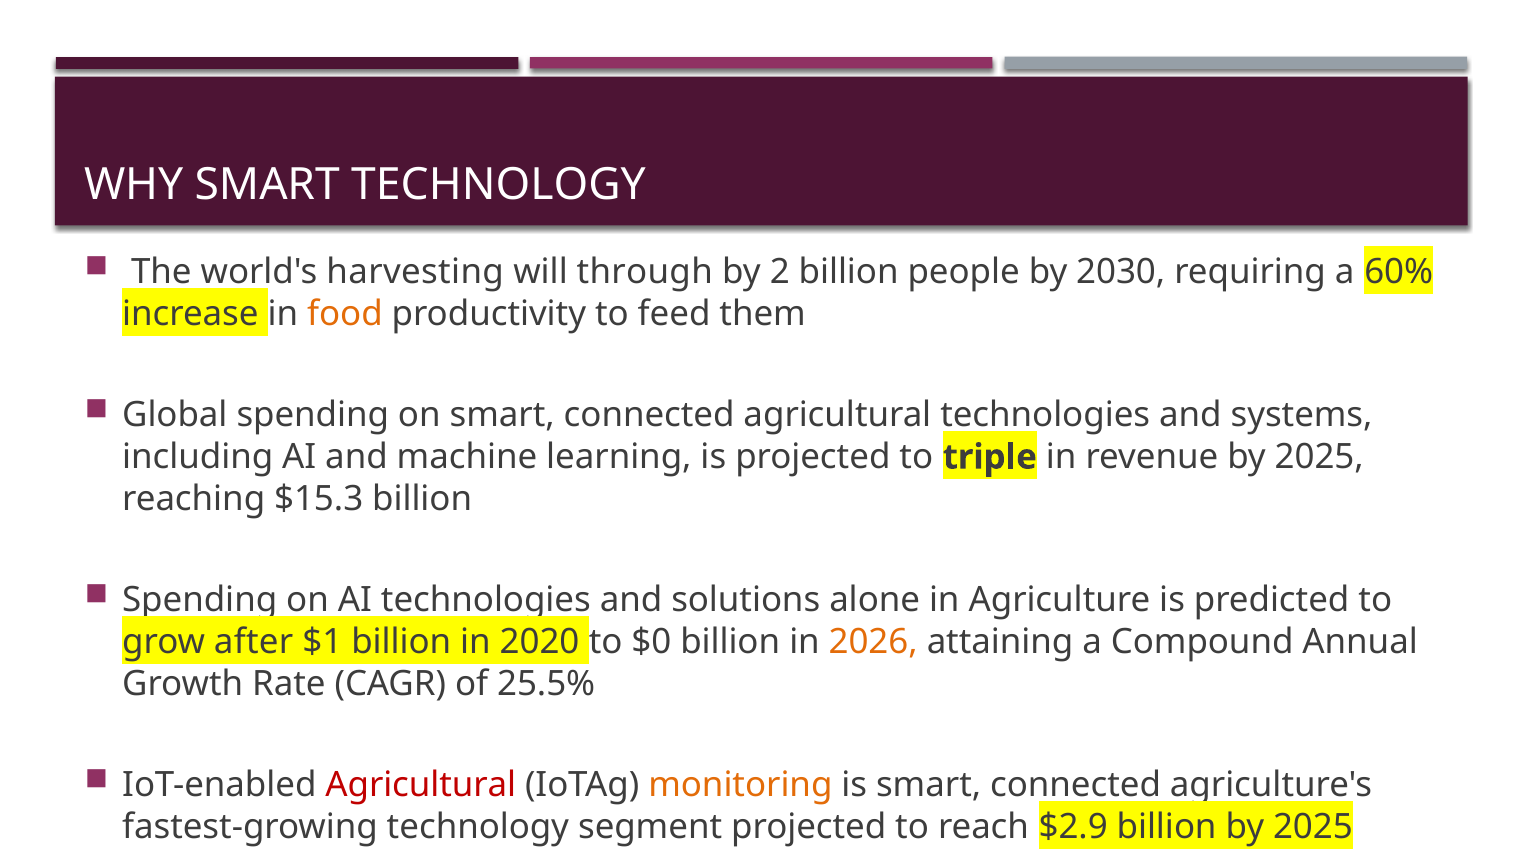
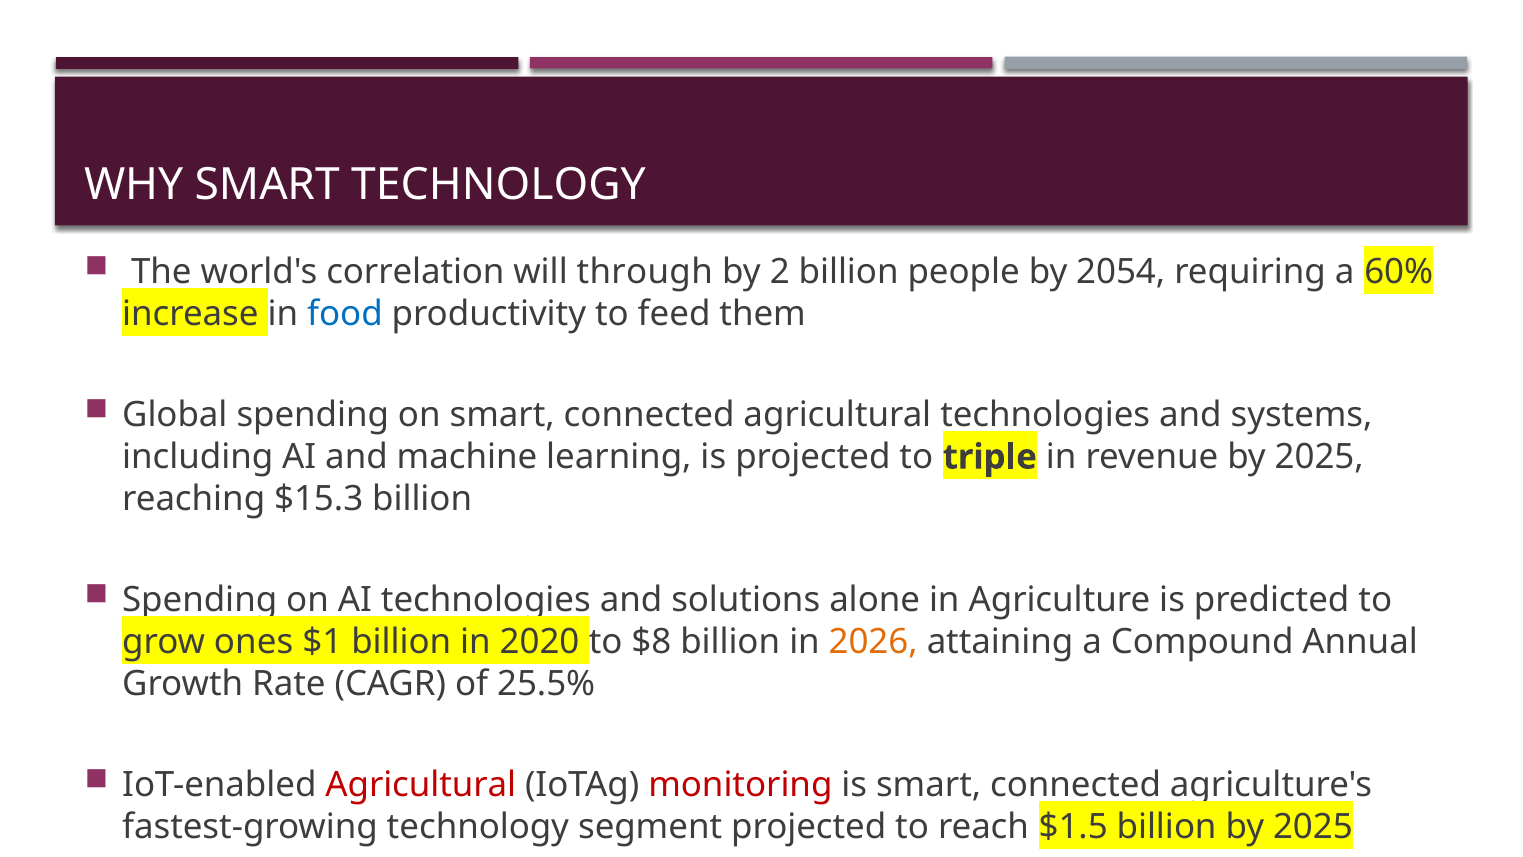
harvesting: harvesting -> correlation
2030: 2030 -> 2054
food colour: orange -> blue
after: after -> ones
$0: $0 -> $8
monitoring colour: orange -> red
$2.9: $2.9 -> $1.5
